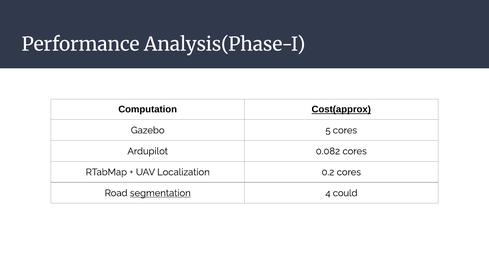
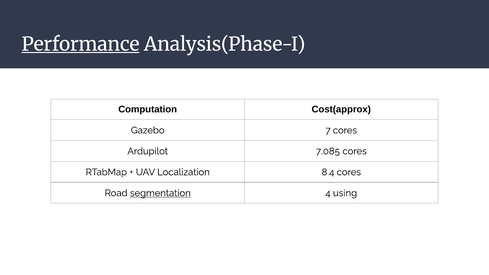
Performance underline: none -> present
Cost(approx underline: present -> none
5: 5 -> 7
0.082: 0.082 -> 7.085
0.2: 0.2 -> 8.4
could: could -> using
